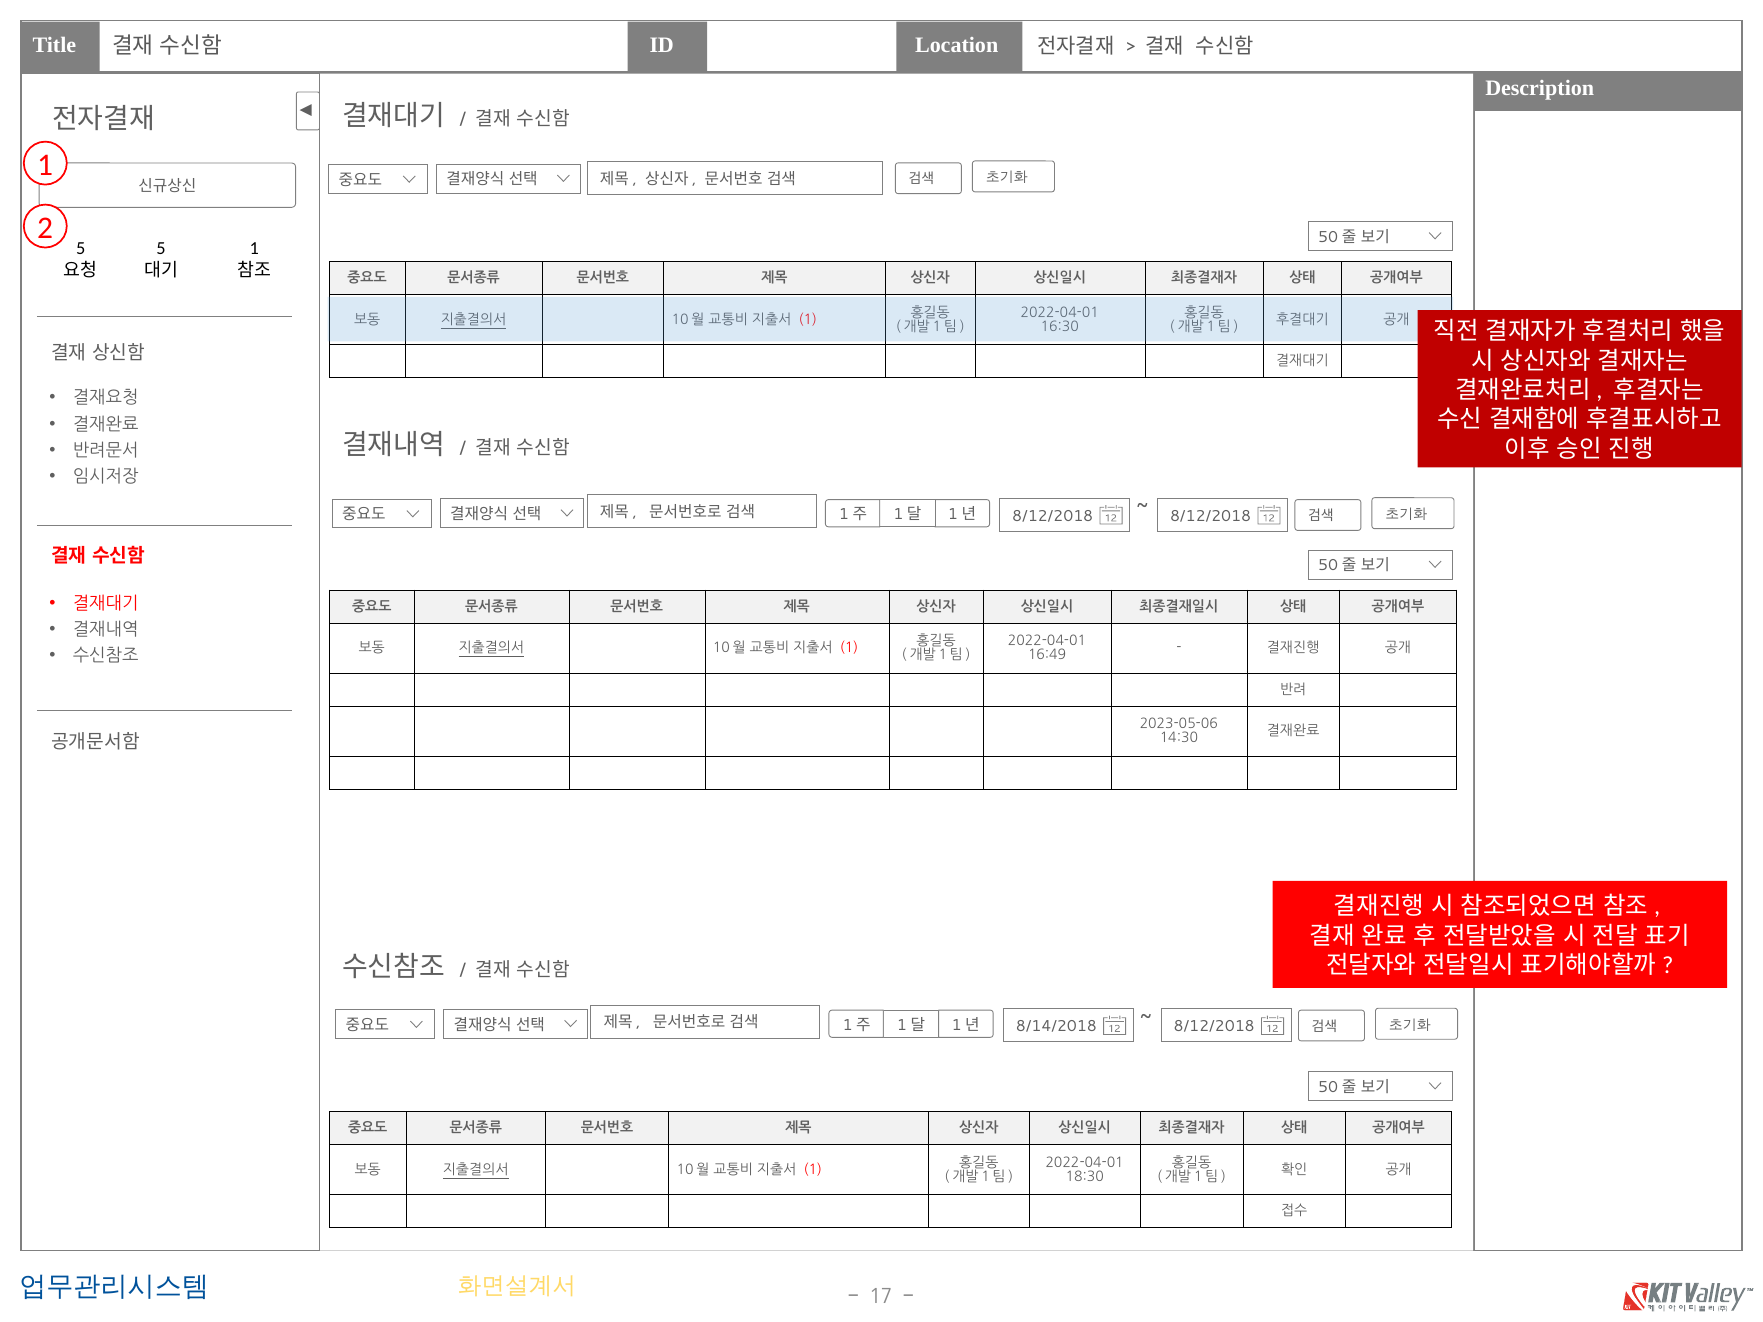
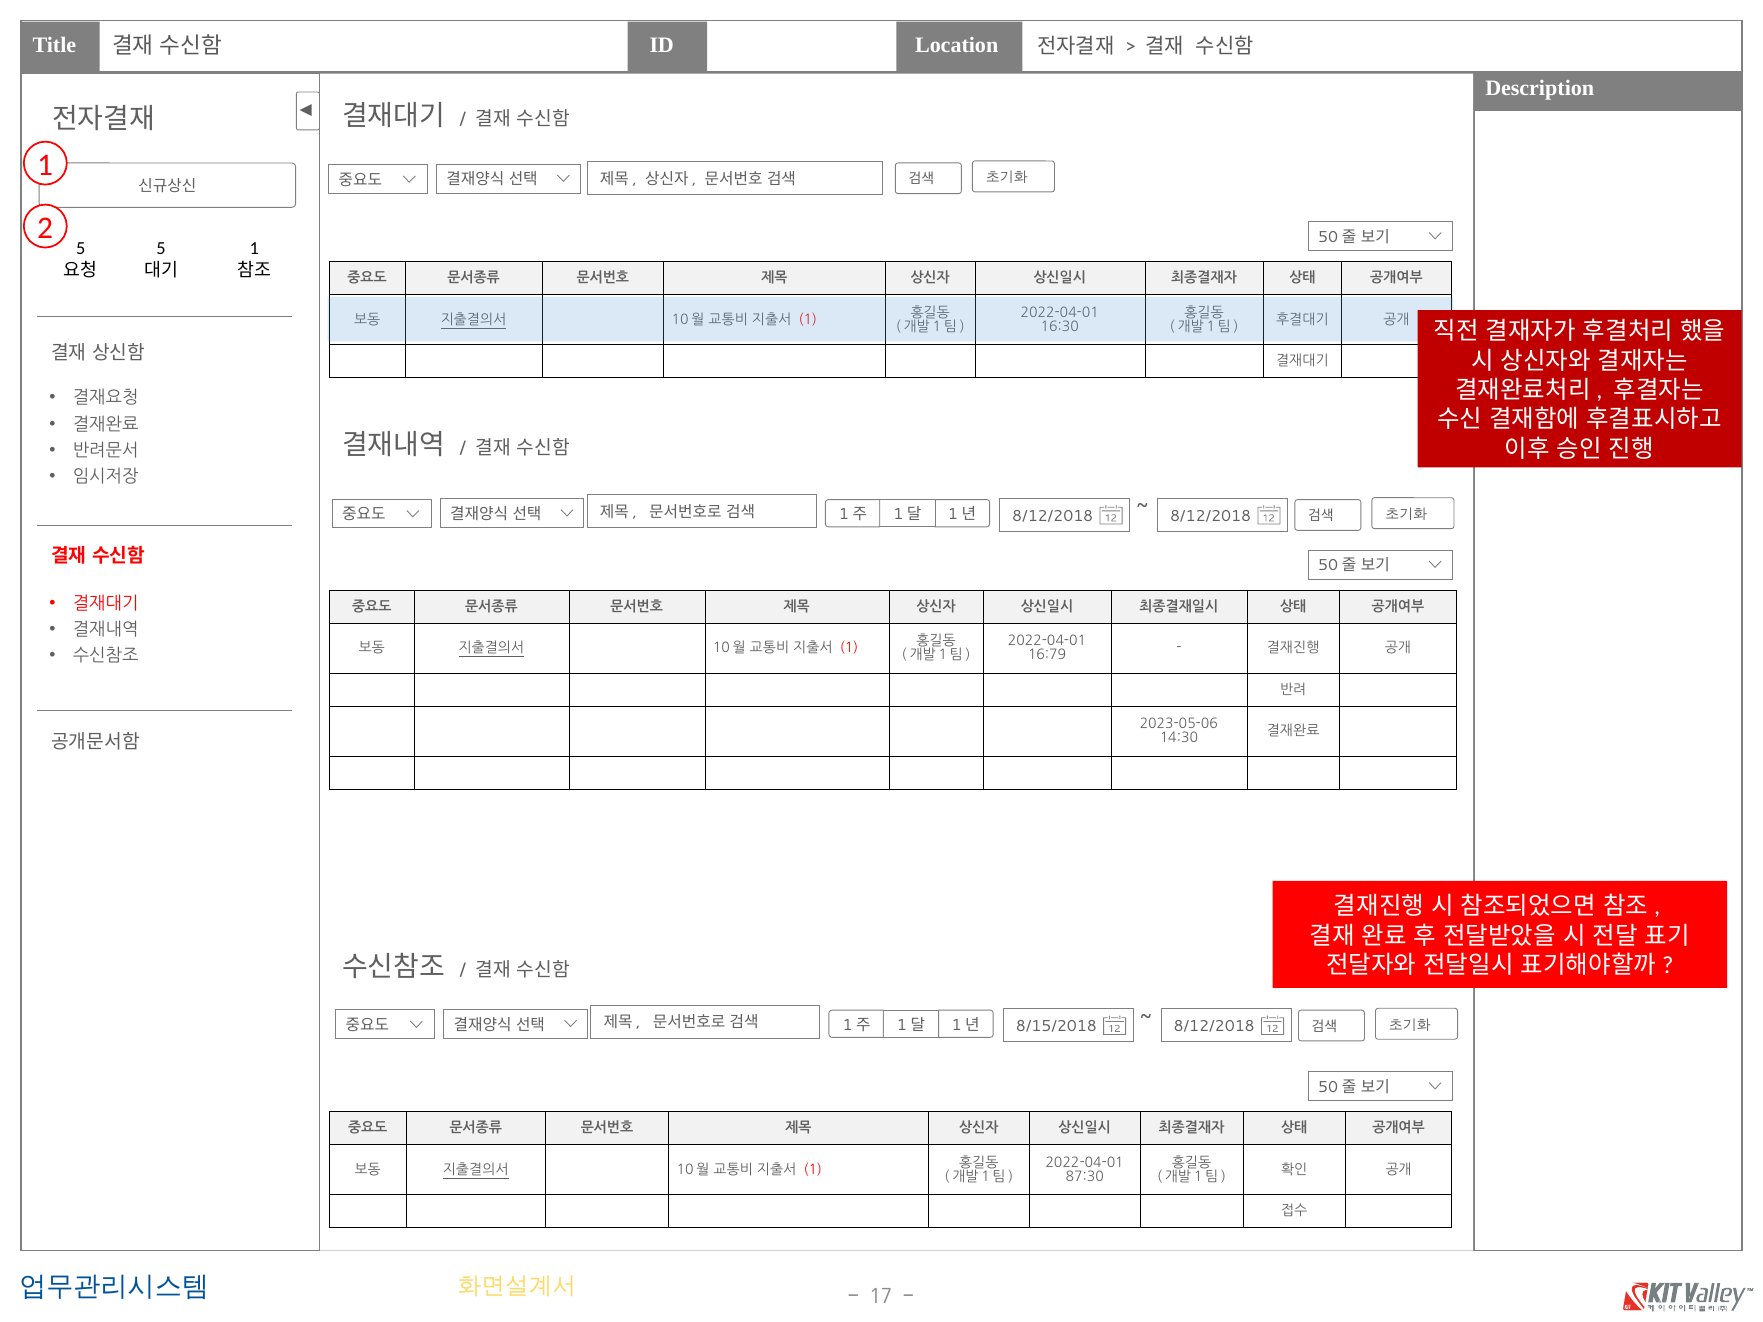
16:49: 16:49 -> 16:79
8/14/2018: 8/14/2018 -> 8/15/2018
18:30: 18:30 -> 87:30
